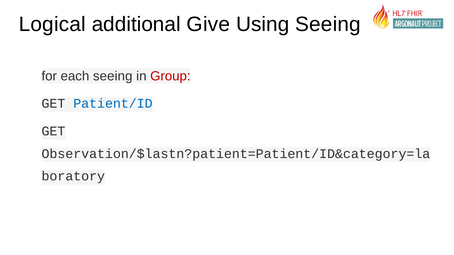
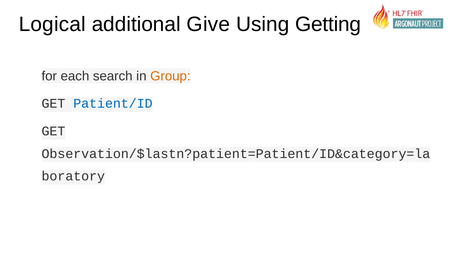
Using Seeing: Seeing -> Getting
each seeing: seeing -> search
Group colour: red -> orange
